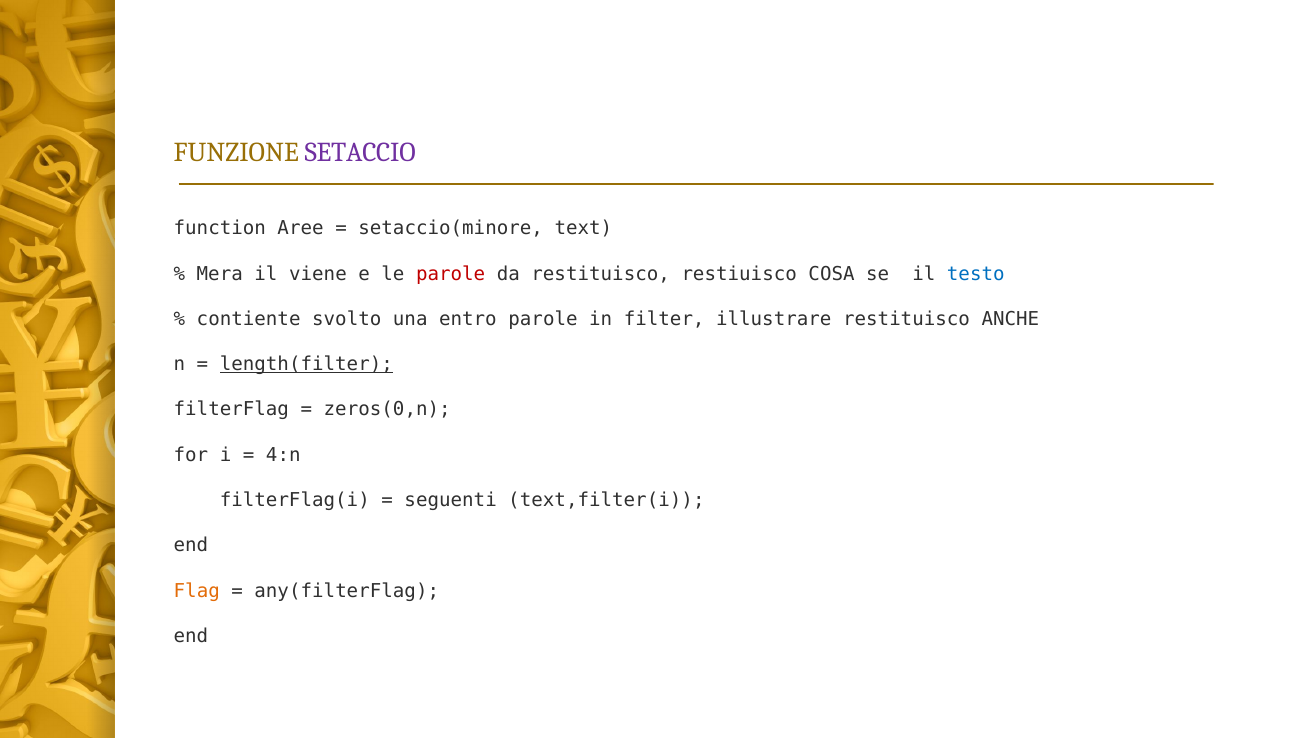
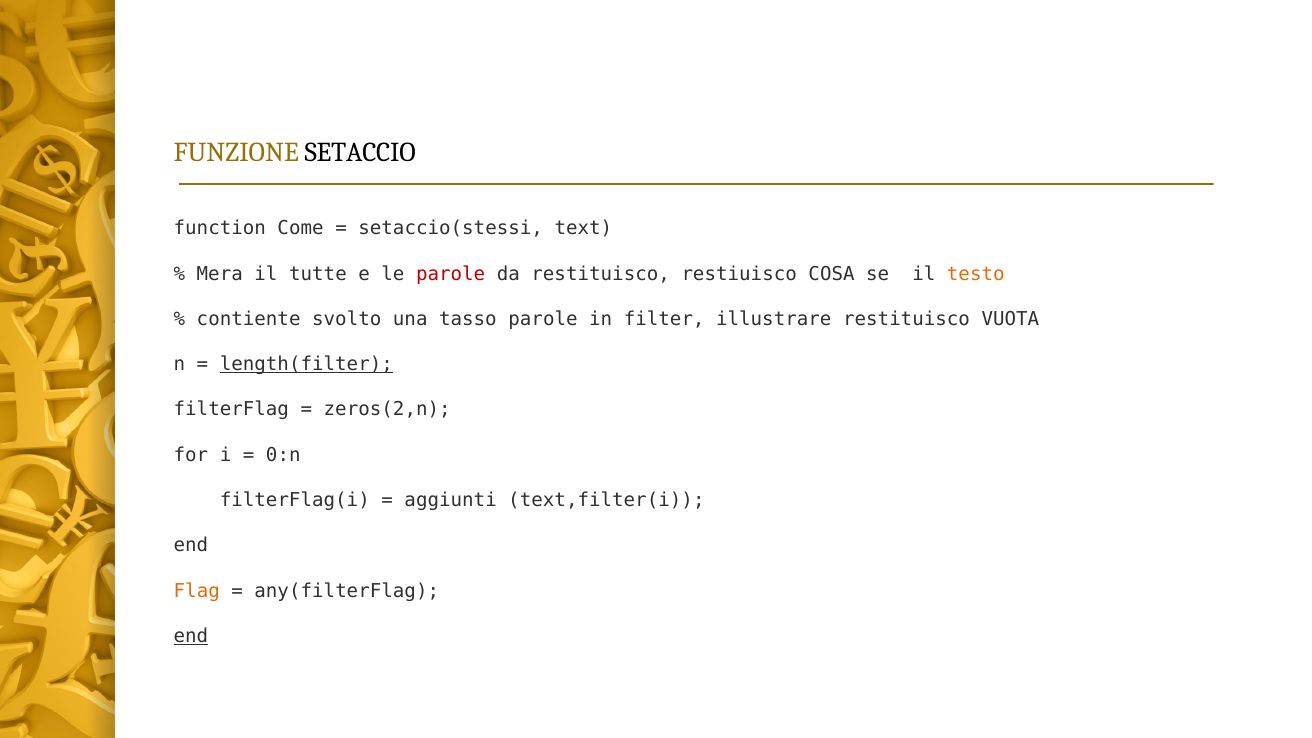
SETACCIO colour: purple -> black
Aree: Aree -> Come
setaccio(minore: setaccio(minore -> setaccio(stessi
viene: viene -> tutte
testo colour: blue -> orange
entro: entro -> tasso
ANCHE: ANCHE -> VUOTA
zeros(0,n: zeros(0,n -> zeros(2,n
4:n: 4:n -> 0:n
seguenti: seguenti -> aggiunti
end at (191, 636) underline: none -> present
